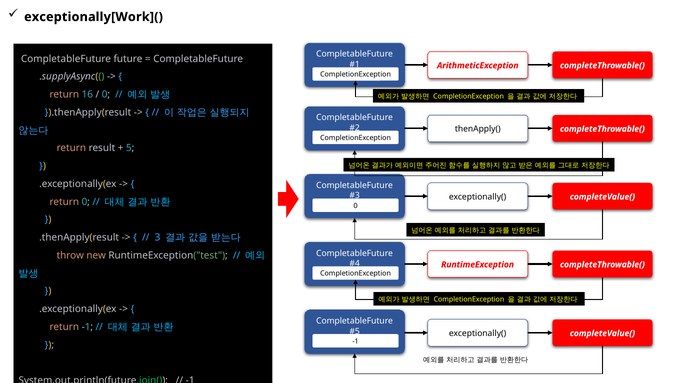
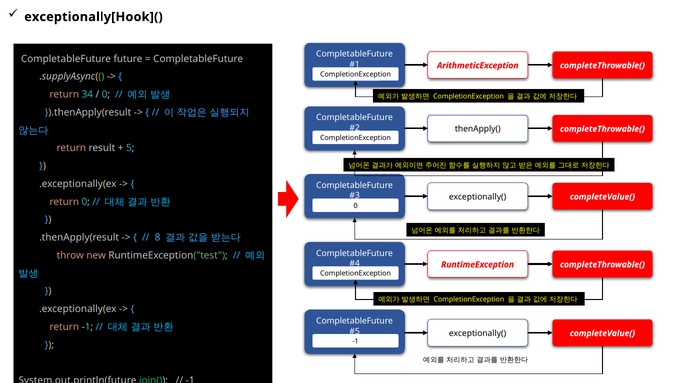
exceptionally[Work](: exceptionally[Work]( -> exceptionally[Hook](
16: 16 -> 34
3: 3 -> 8
